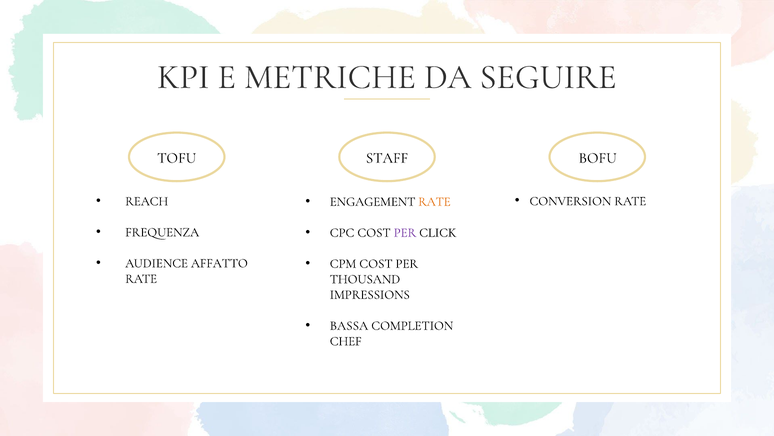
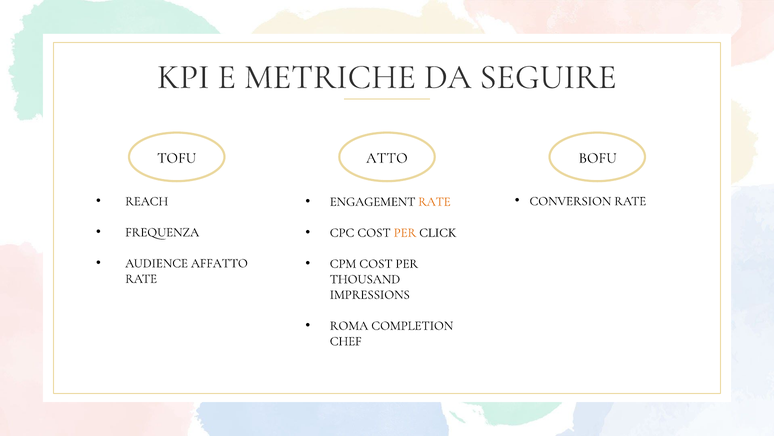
STAFF: STAFF -> ATTO
PER at (405, 232) colour: purple -> orange
BASSA: BASSA -> ROMA
